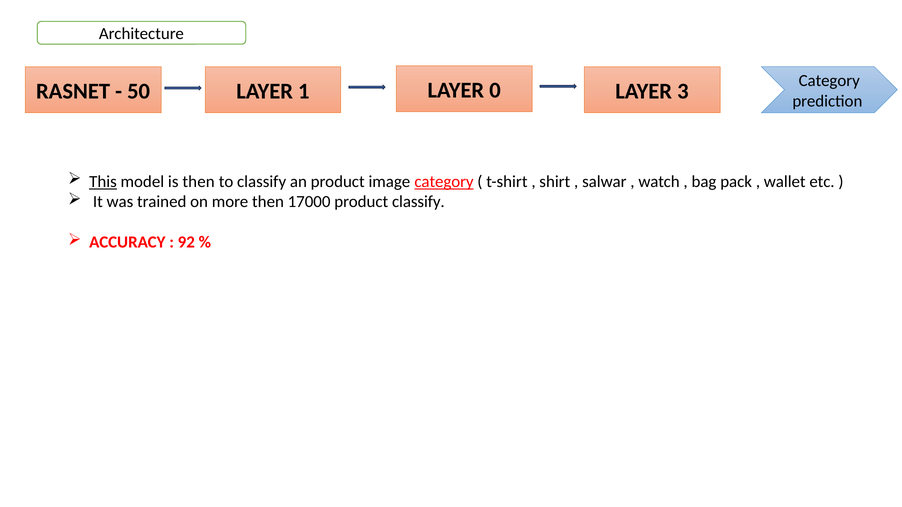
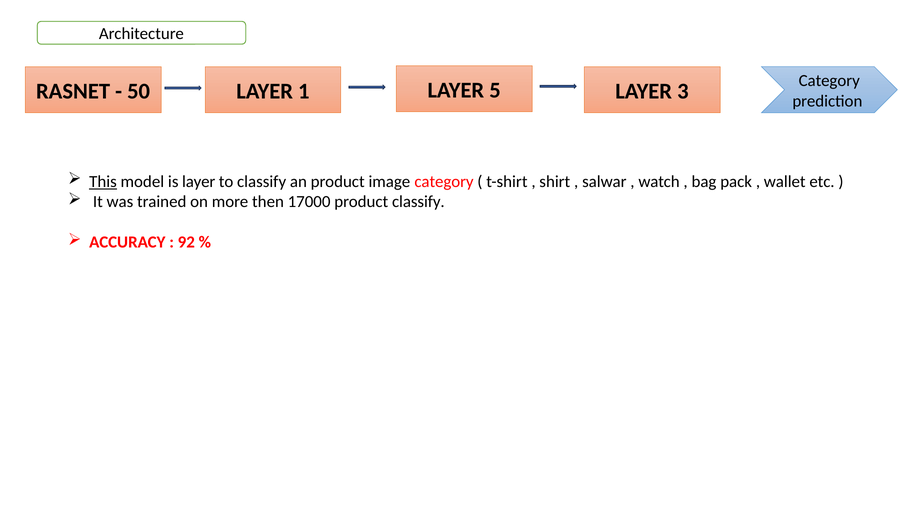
0: 0 -> 5
is then: then -> layer
category at (444, 182) underline: present -> none
